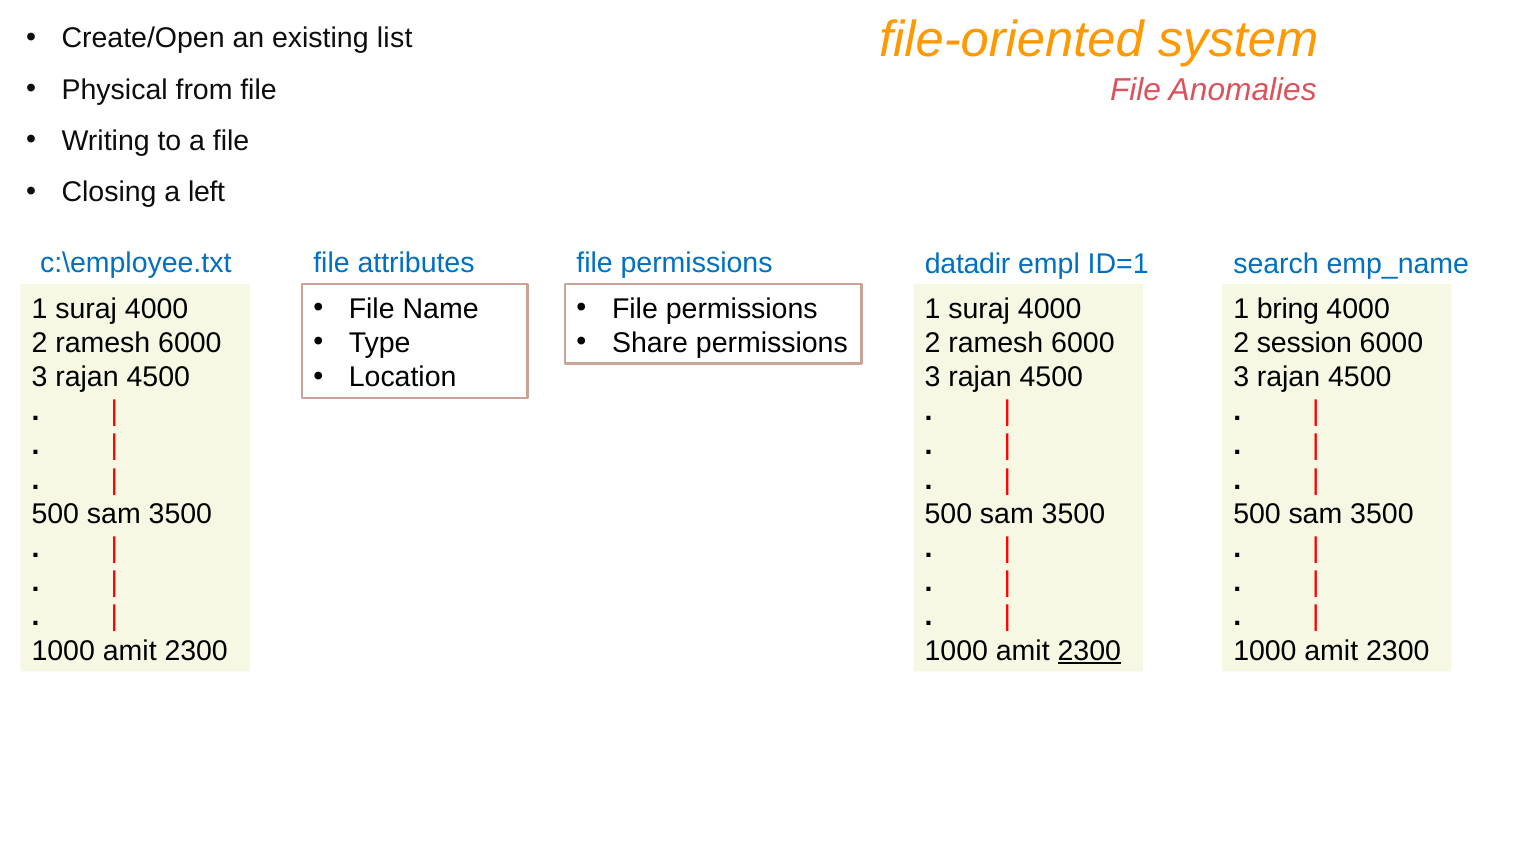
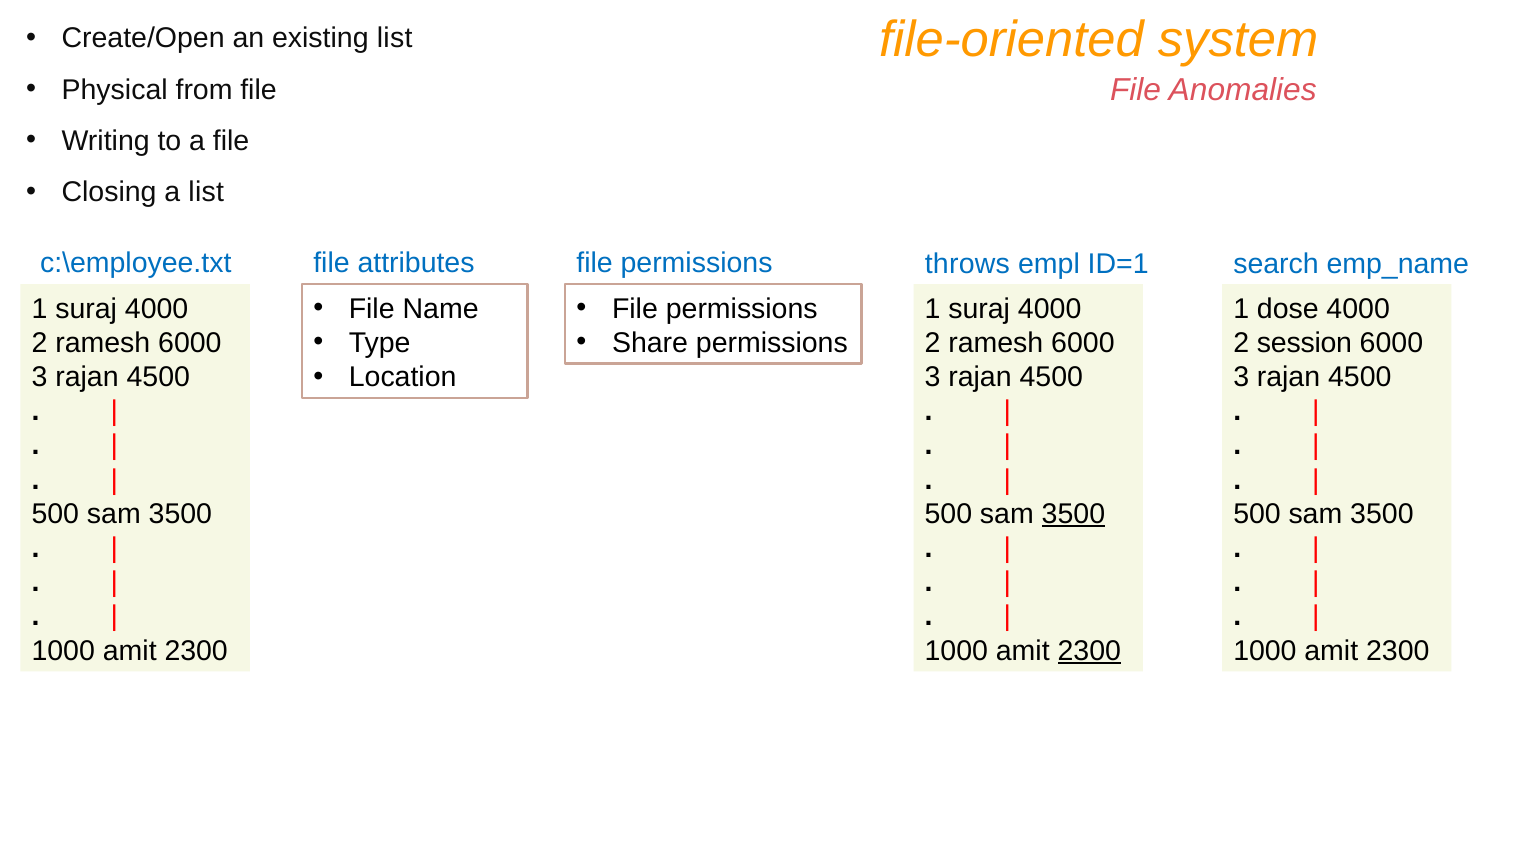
a left: left -> list
datadir: datadir -> throws
bring: bring -> dose
3500 at (1073, 514) underline: none -> present
